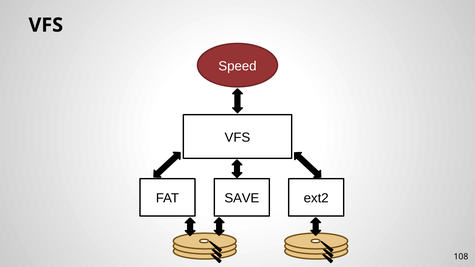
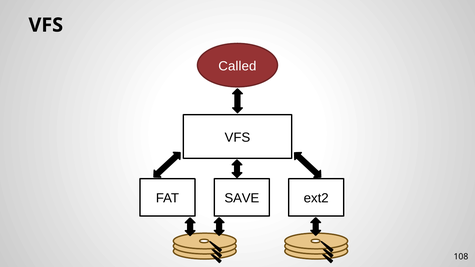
Speed: Speed -> Called
